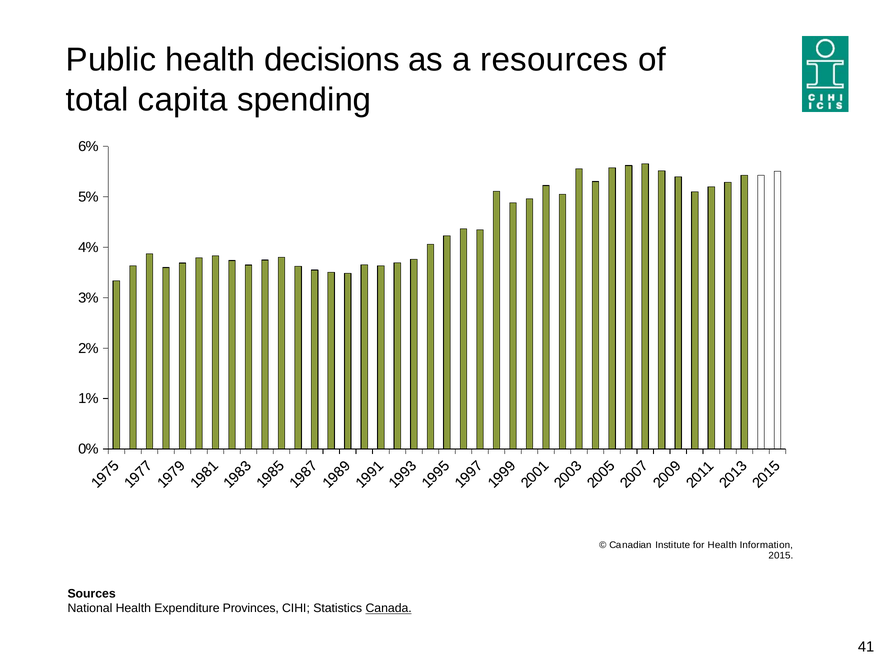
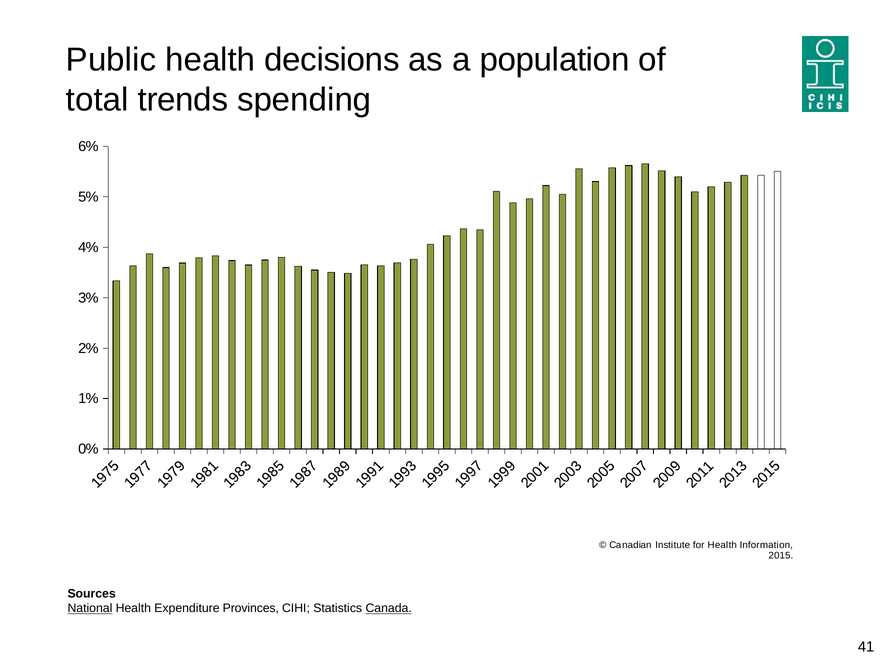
resources: resources -> population
capita: capita -> trends
National underline: none -> present
